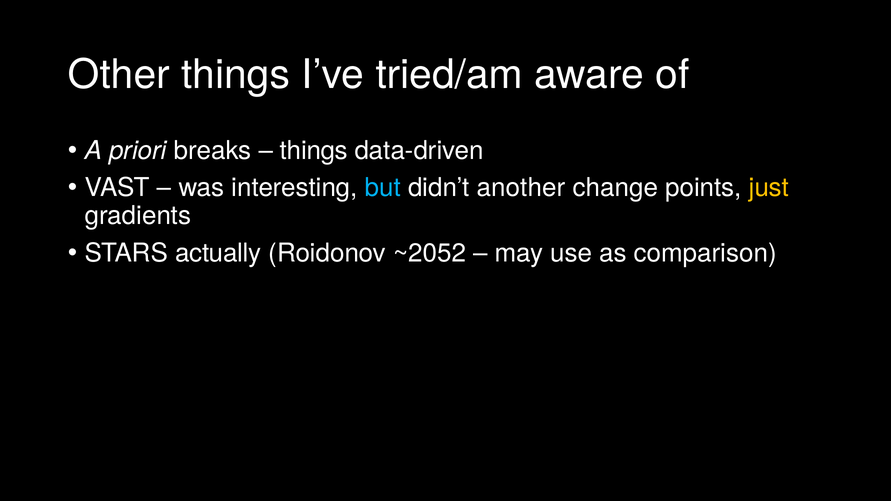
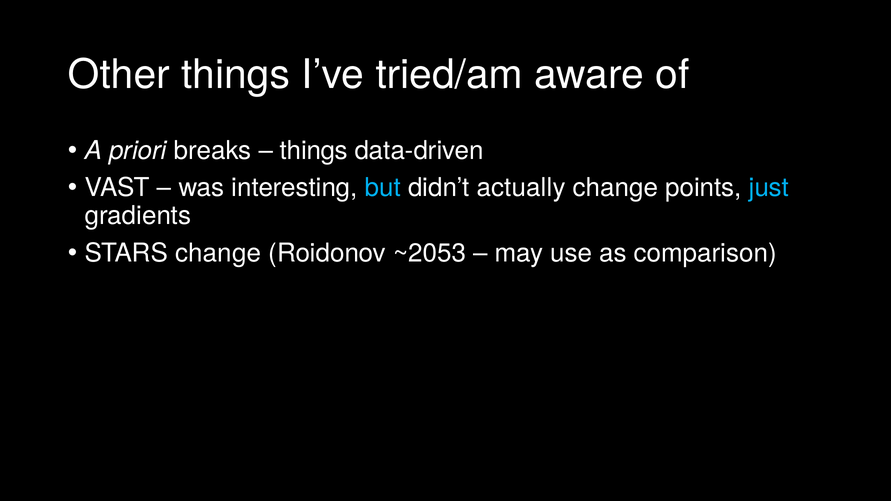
another: another -> actually
just colour: yellow -> light blue
STARS actually: actually -> change
~2052: ~2052 -> ~2053
